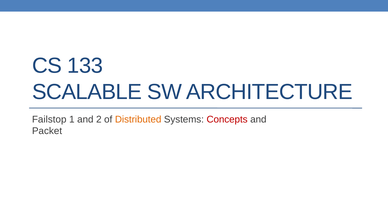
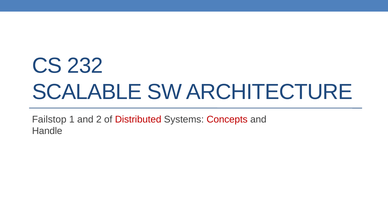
133: 133 -> 232
Distributed colour: orange -> red
Packet: Packet -> Handle
